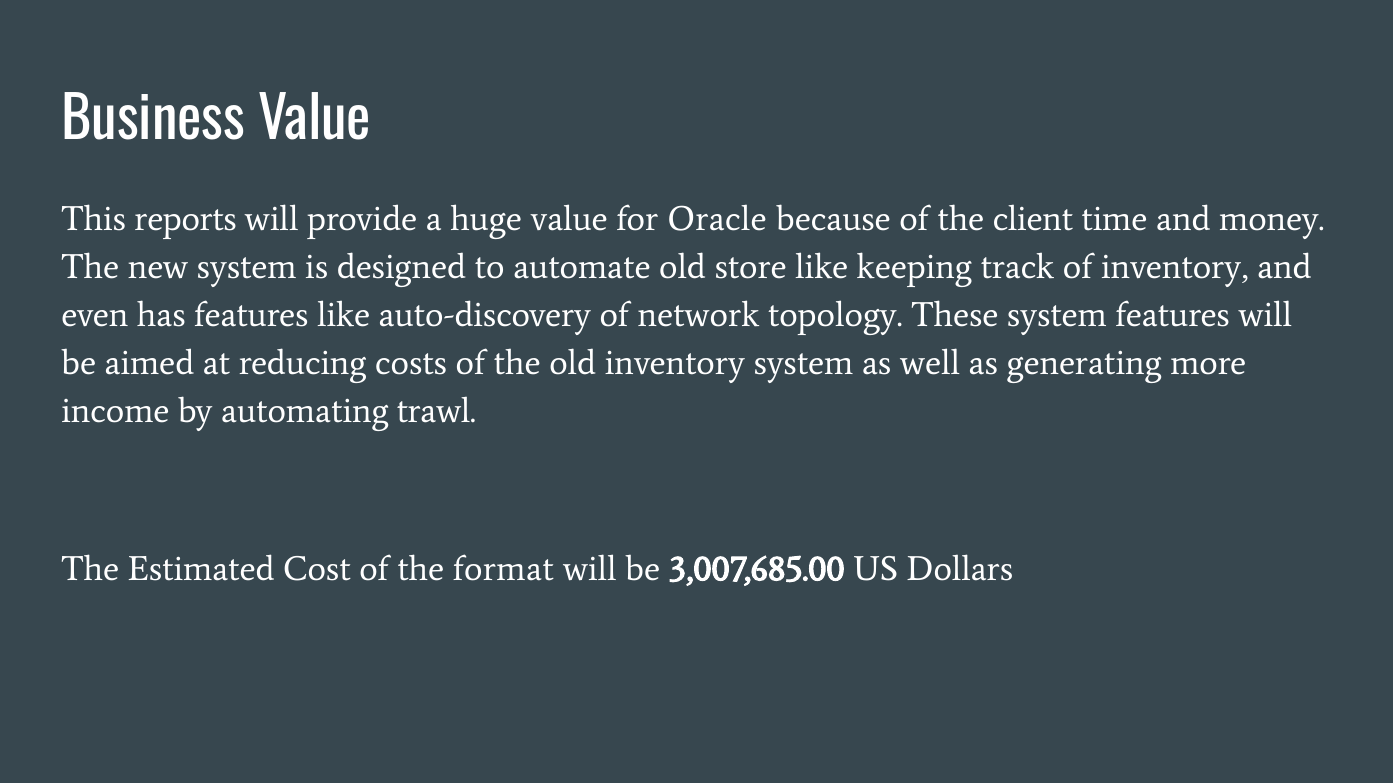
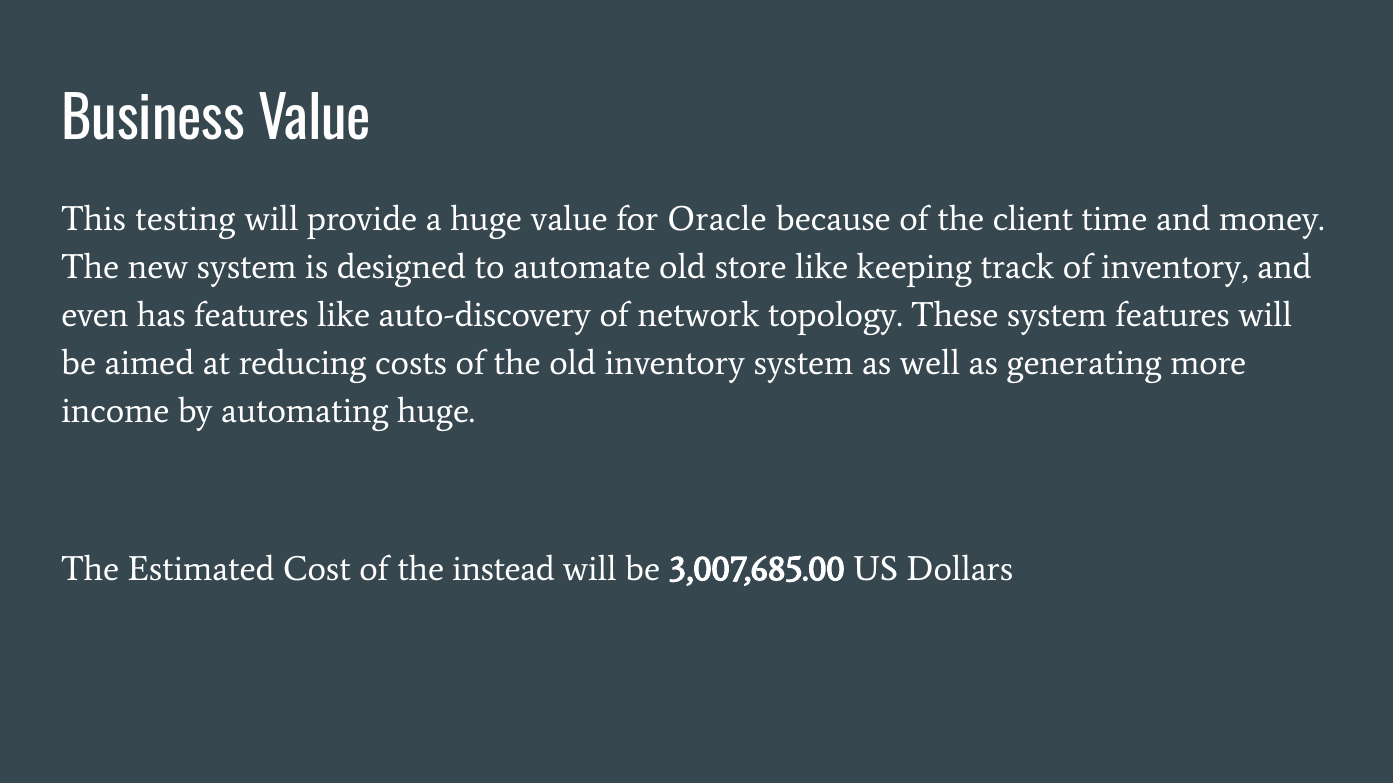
reports: reports -> testing
automating trawl: trawl -> huge
format: format -> instead
